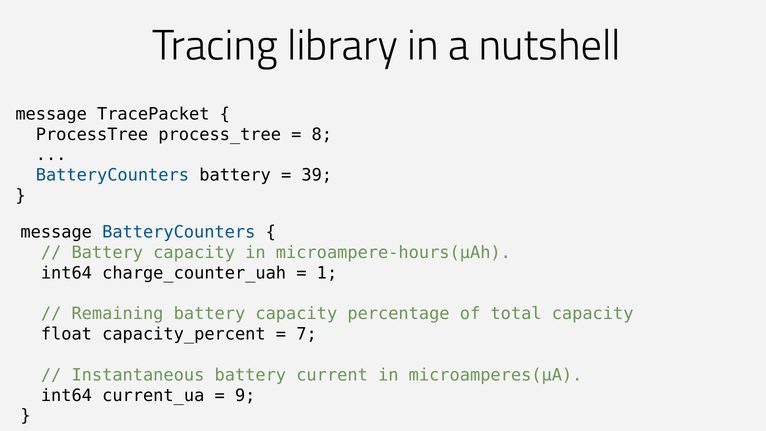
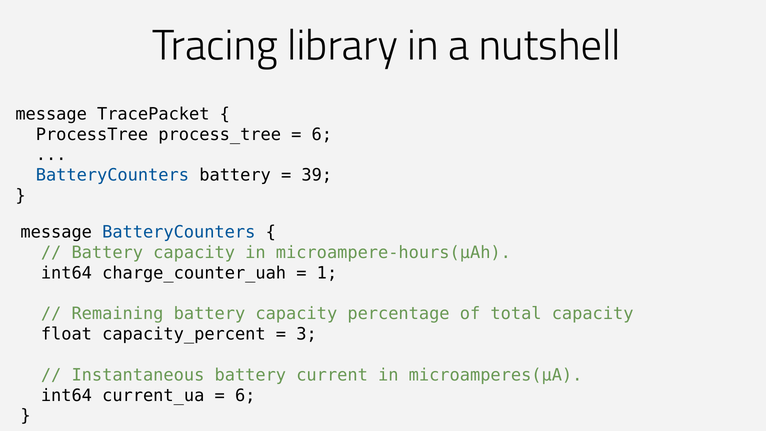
8 at (322, 134): 8 -> 6
7: 7 -> 3
9 at (245, 395): 9 -> 6
